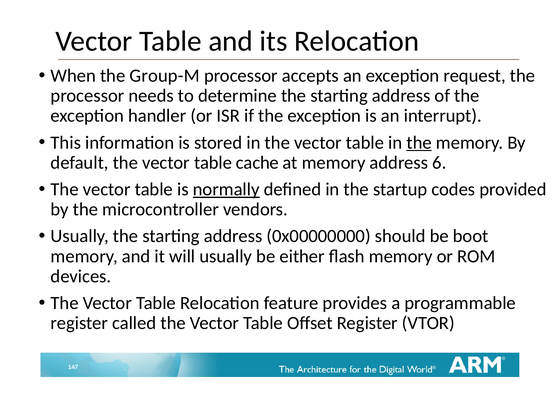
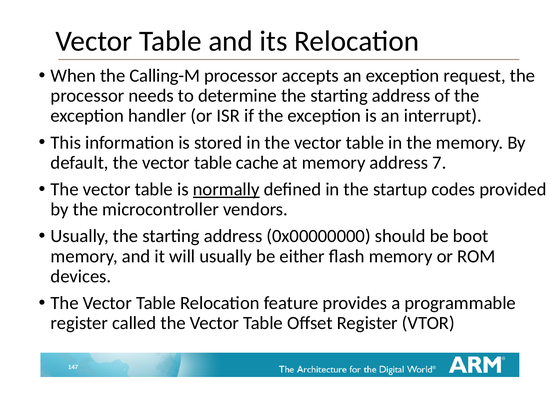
Group-M: Group-M -> Calling-M
the at (419, 143) underline: present -> none
6: 6 -> 7
